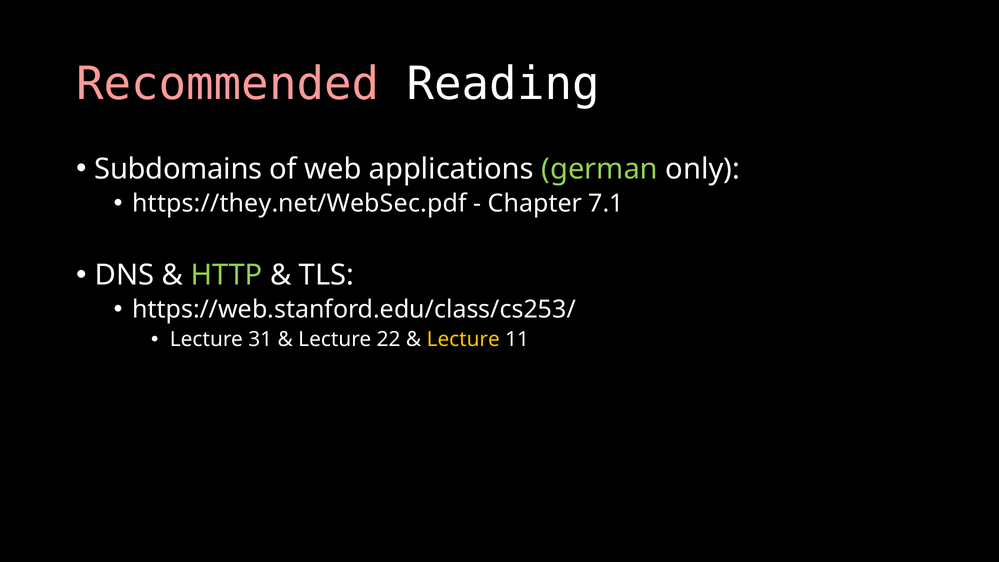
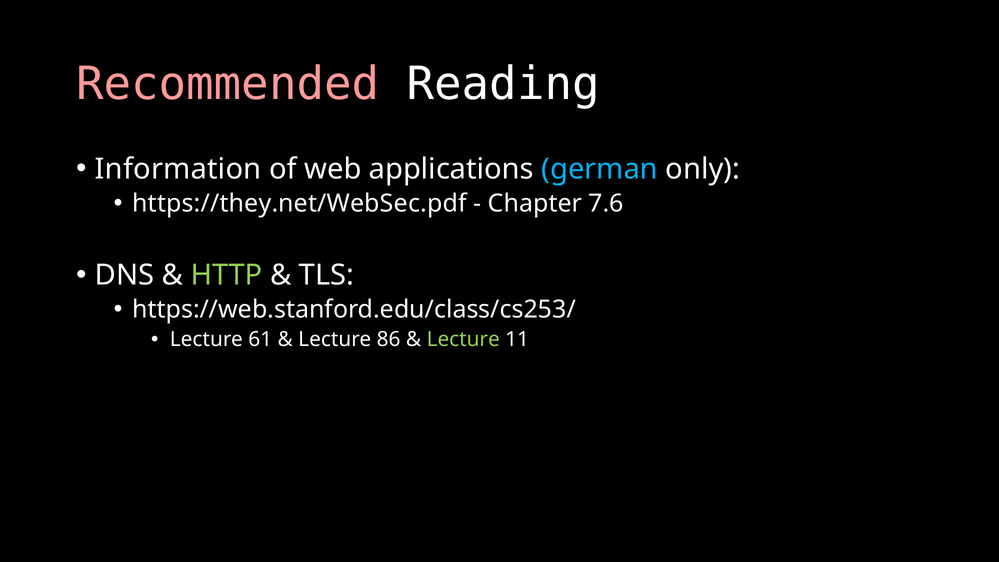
Subdomains: Subdomains -> Information
german colour: light green -> light blue
7.1: 7.1 -> 7.6
31: 31 -> 61
22: 22 -> 86
Lecture at (463, 339) colour: yellow -> light green
